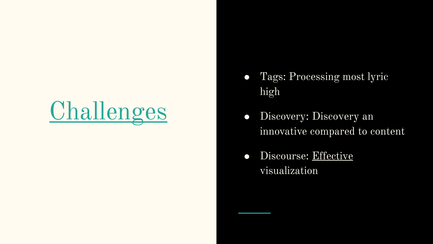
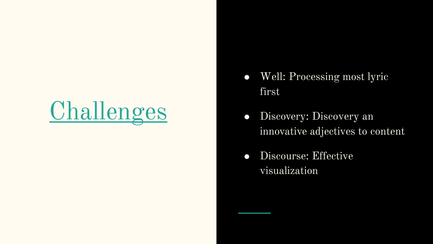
Tags: Tags -> Well
high: high -> first
compared: compared -> adjectives
Effective underline: present -> none
